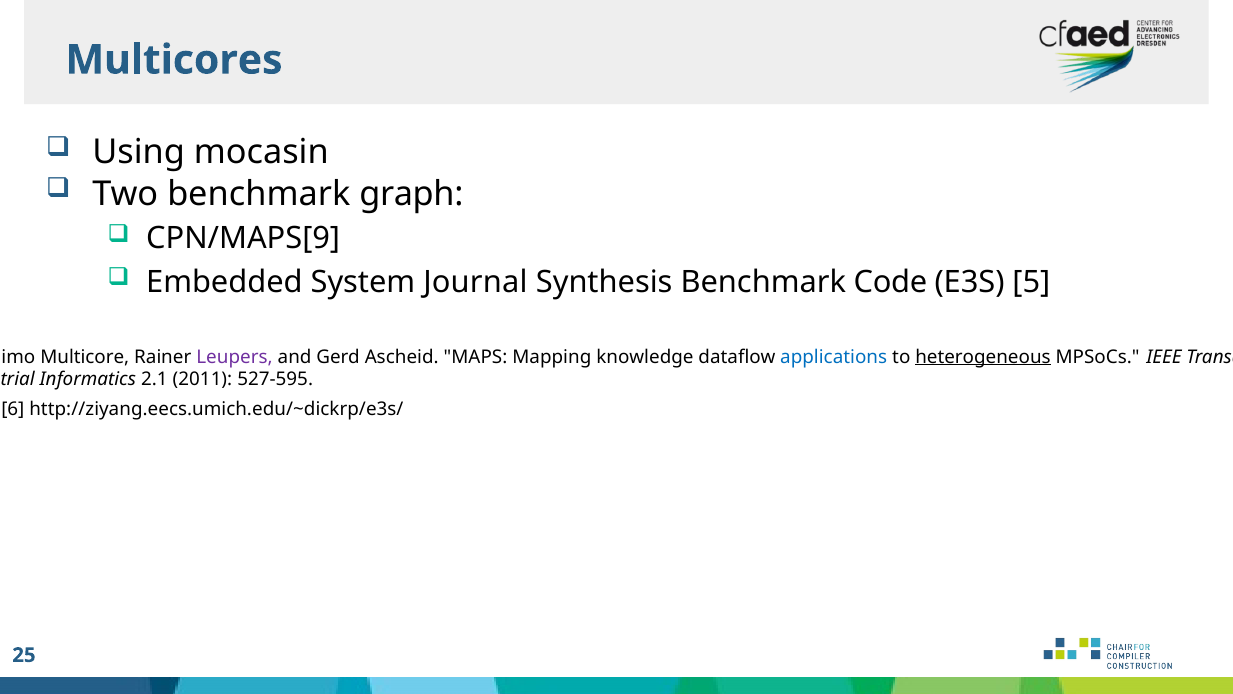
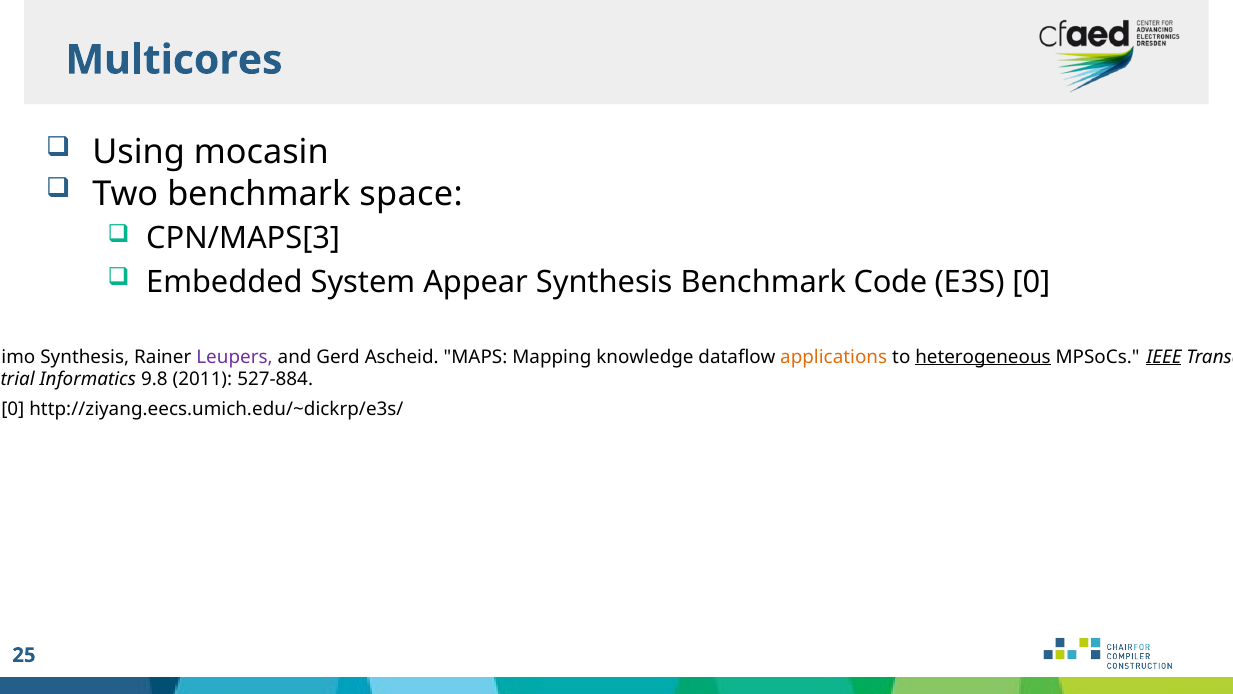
graph: graph -> space
CPN/MAPS[9: CPN/MAPS[9 -> CPN/MAPS[3
Journal: Journal -> Appear
E3S 5: 5 -> 0
Multicore at (85, 357): Multicore -> Synthesis
applications colour: blue -> orange
IEEE underline: none -> present
2.1: 2.1 -> 9.8
527-595: 527-595 -> 527-884
6 at (13, 409): 6 -> 0
